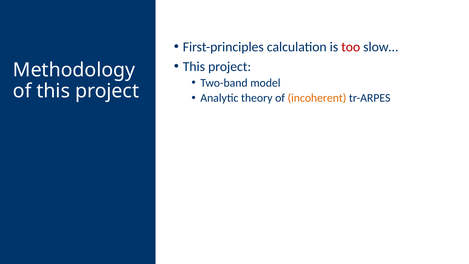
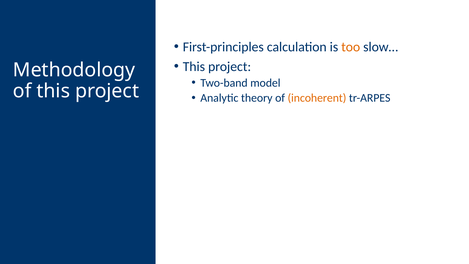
too colour: red -> orange
